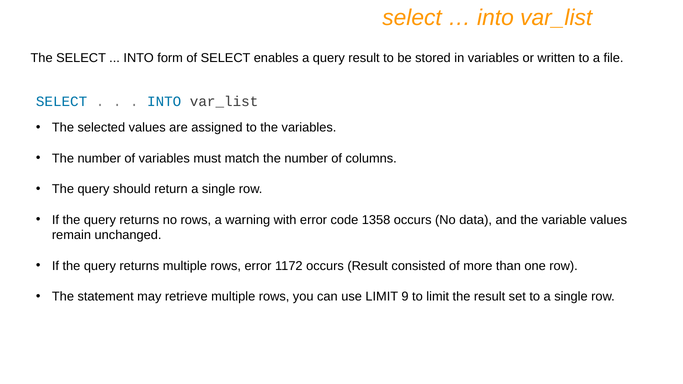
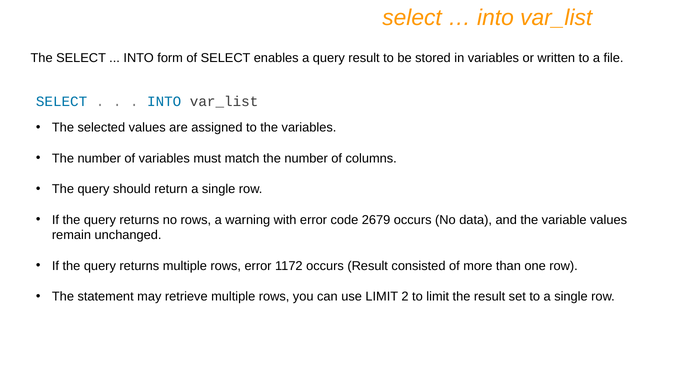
1358: 1358 -> 2679
9: 9 -> 2
